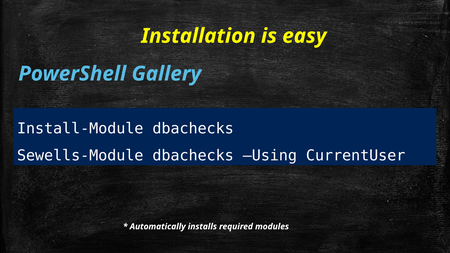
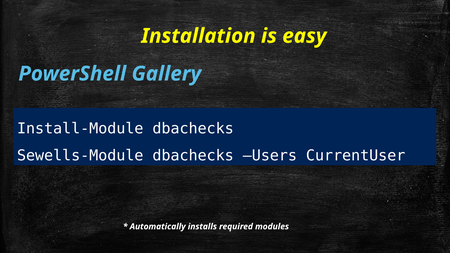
Using: Using -> Users
